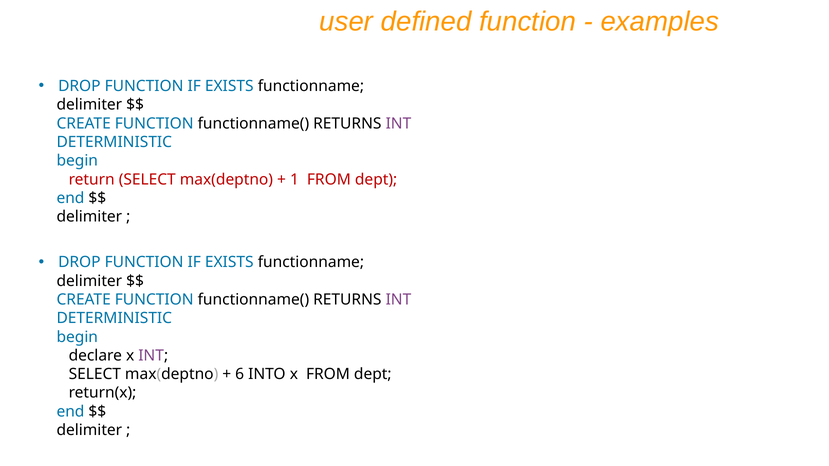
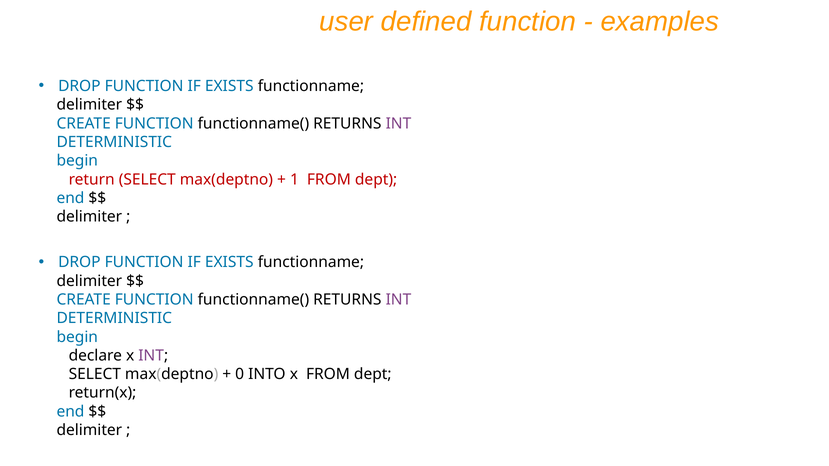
6: 6 -> 0
